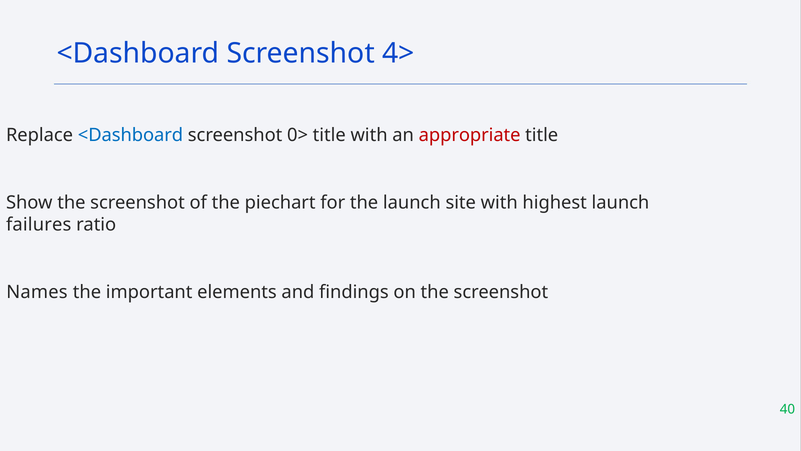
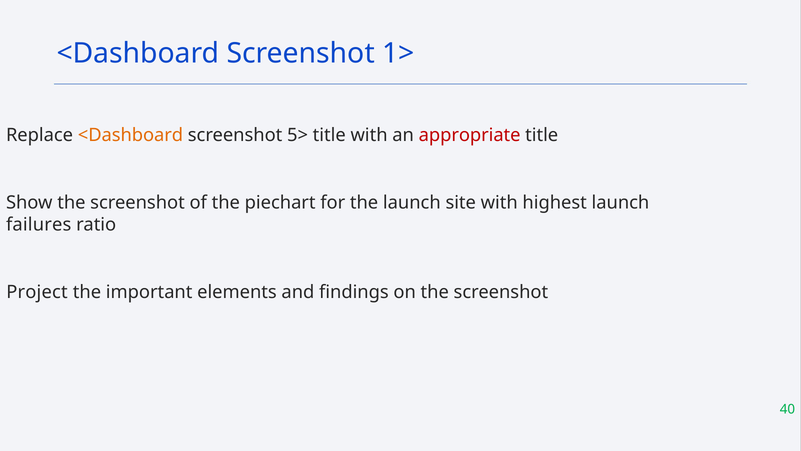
4>: 4> -> 1>
<Dashboard at (130, 135) colour: blue -> orange
0>: 0> -> 5>
Names: Names -> Project
